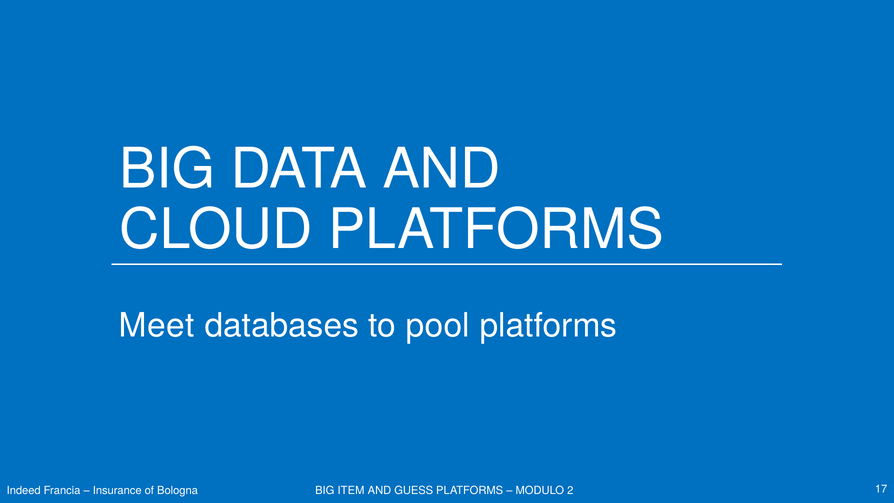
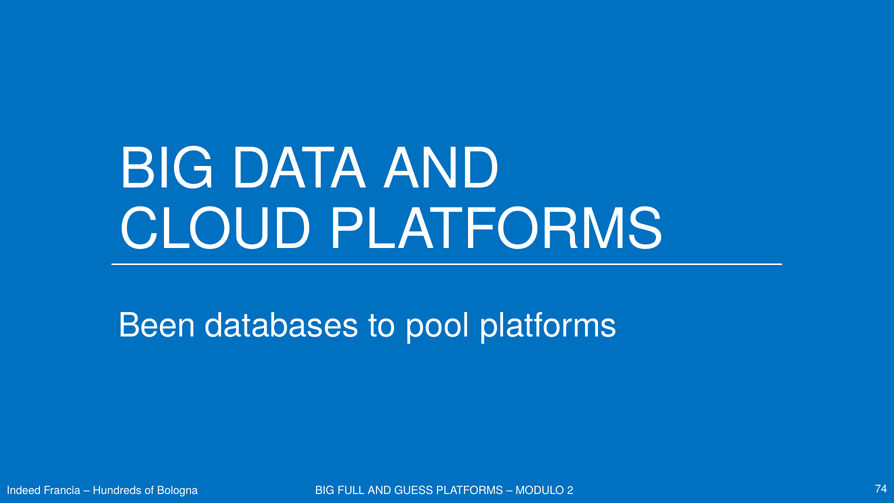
Meet: Meet -> Been
Insurance: Insurance -> Hundreds
ITEM: ITEM -> FULL
17: 17 -> 74
